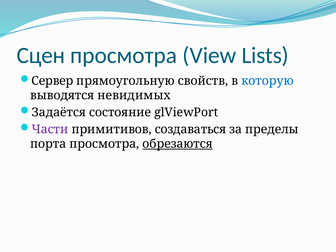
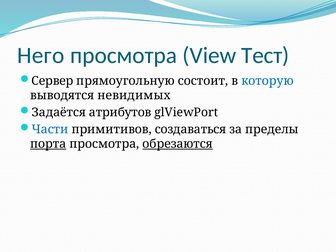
Сцен: Сцен -> Него
Lists: Lists -> Тест
свойств: свойств -> состоит
состояние: состояние -> атрибутов
Части colour: purple -> blue
порта underline: none -> present
